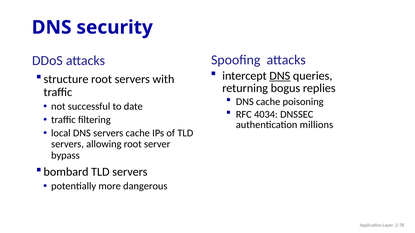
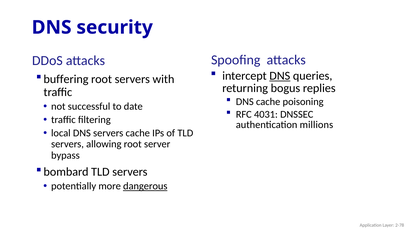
structure: structure -> buffering
4034: 4034 -> 4031
dangerous underline: none -> present
